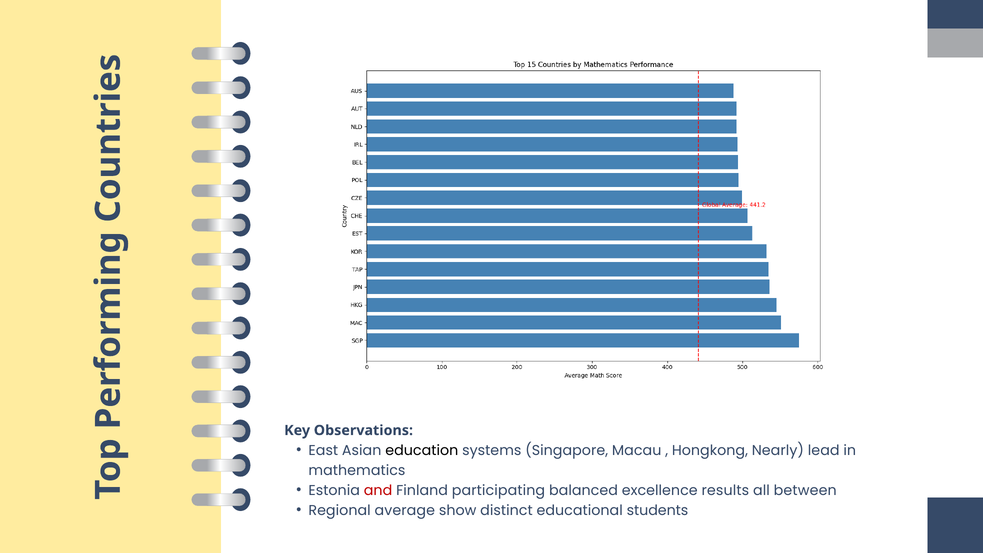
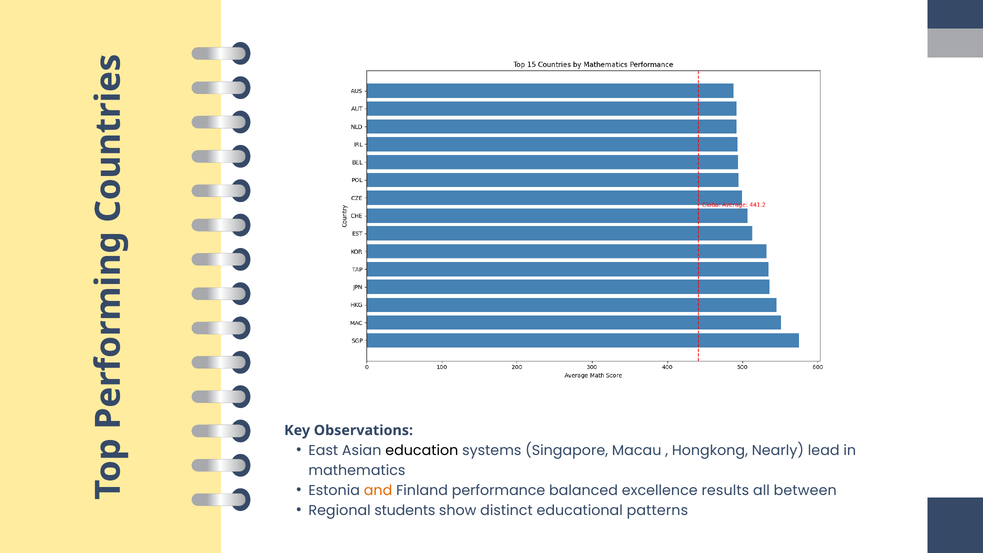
and colour: red -> orange
participating: participating -> performance
average: average -> students
students: students -> patterns
